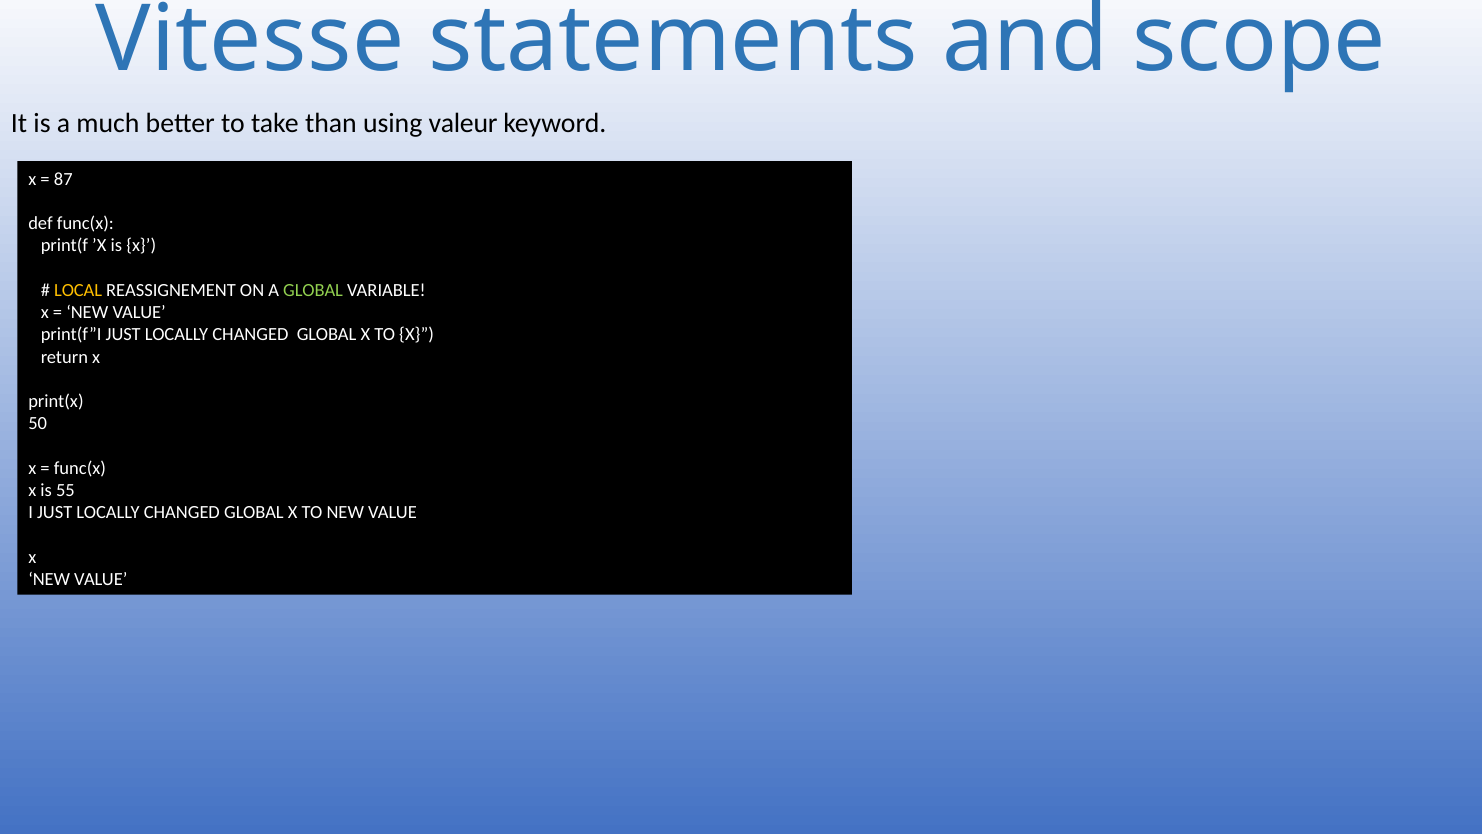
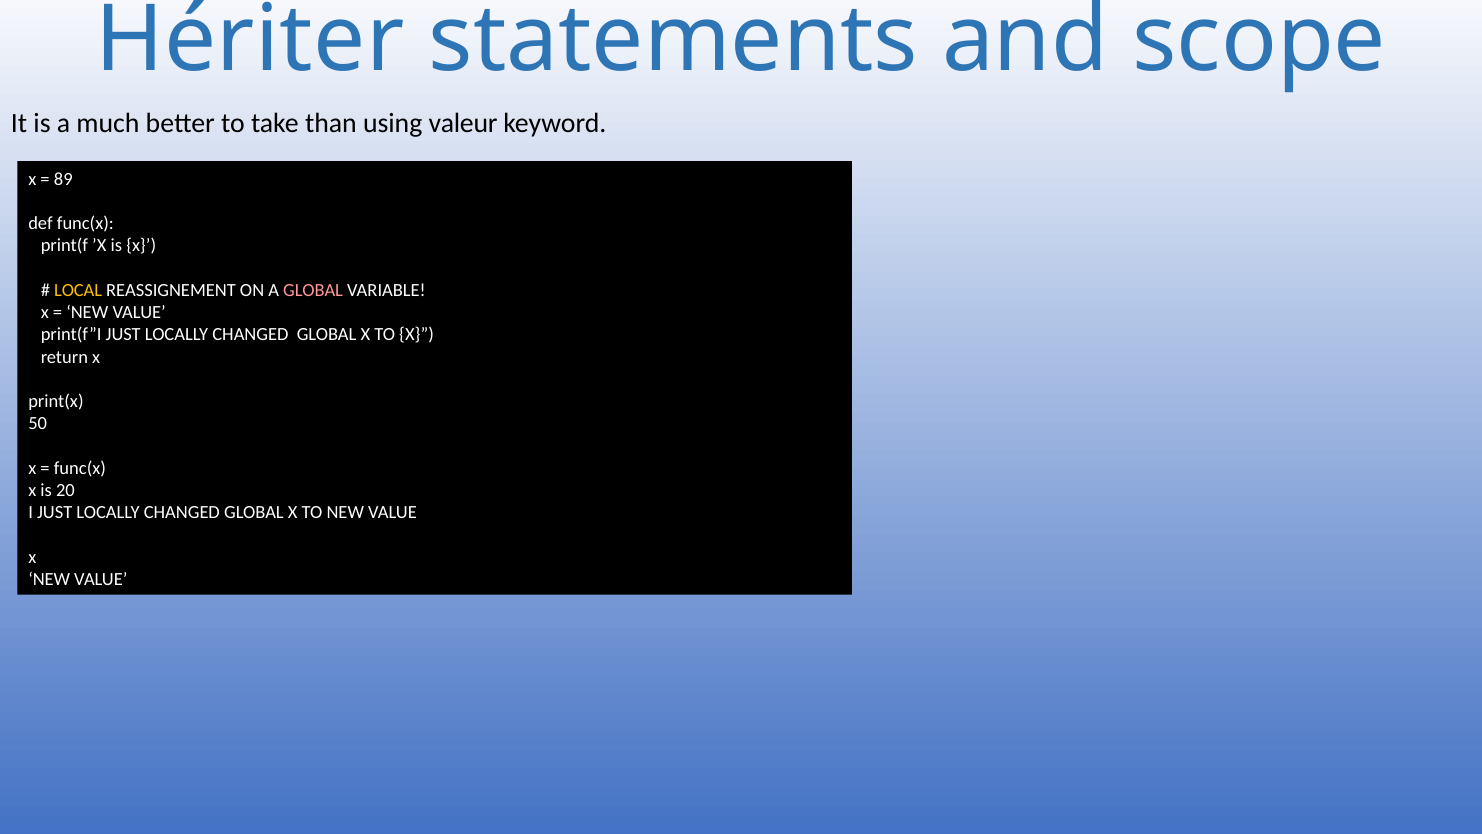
Vitesse: Vitesse -> Hériter
87: 87 -> 89
GLOBAL at (313, 290) colour: light green -> pink
55: 55 -> 20
